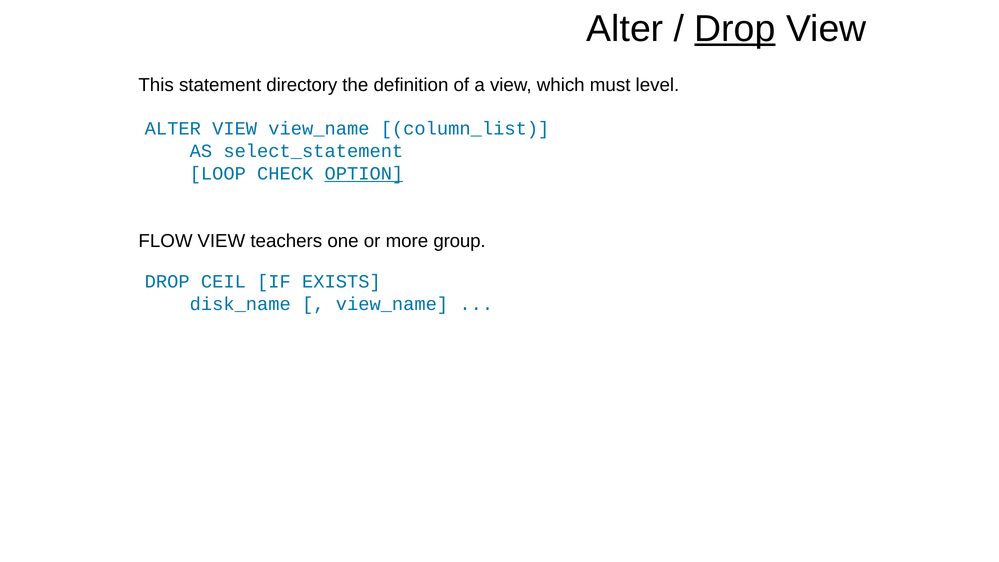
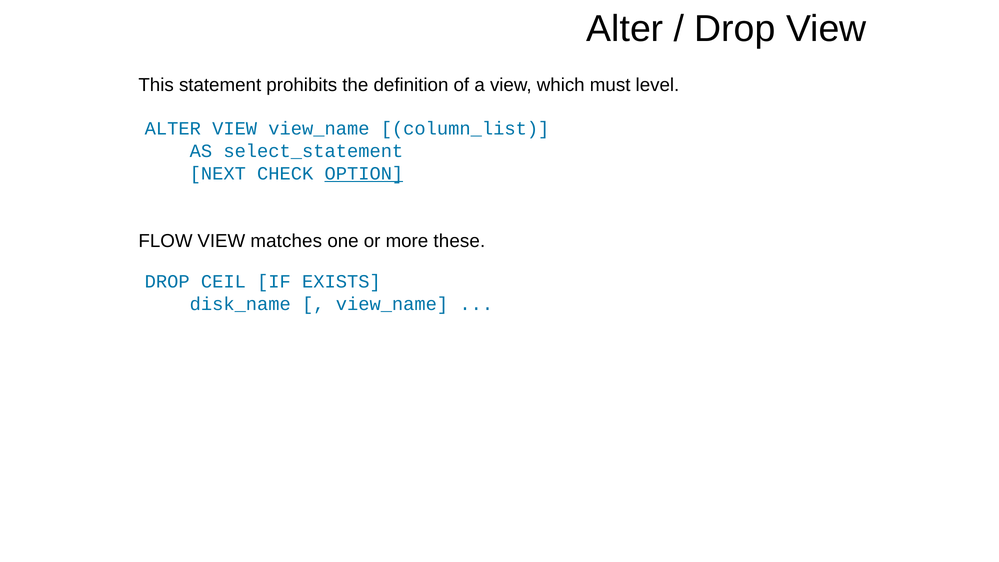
Drop at (735, 29) underline: present -> none
directory: directory -> prohibits
LOOP: LOOP -> NEXT
teachers: teachers -> matches
group: group -> these
